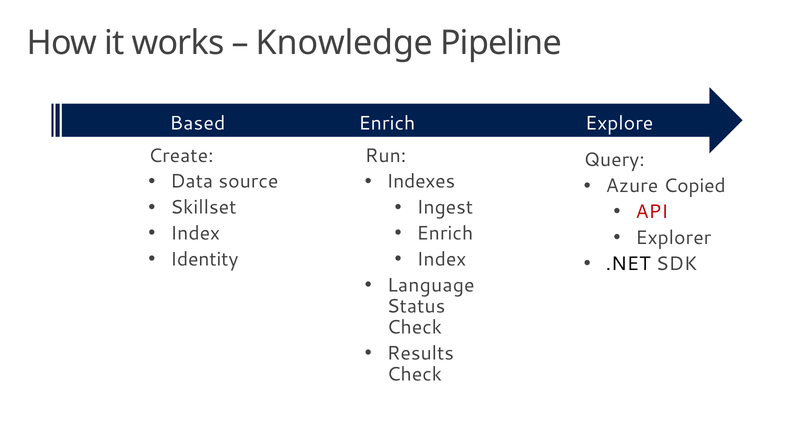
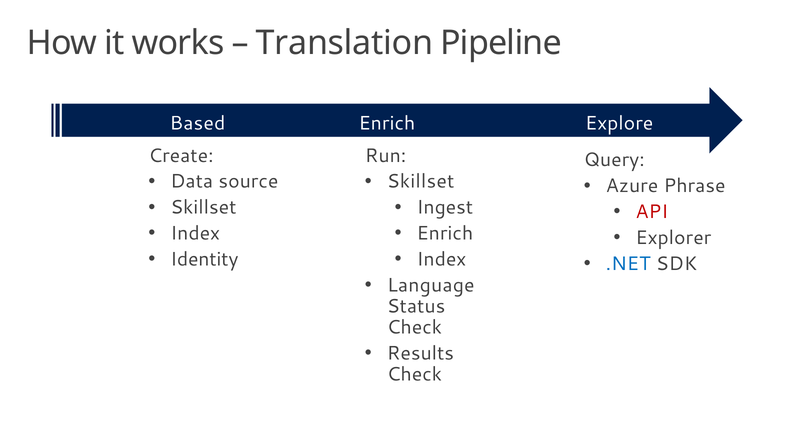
Knowledge: Knowledge -> Translation
Indexes at (421, 181): Indexes -> Skillset
Copied: Copied -> Phrase
.NET colour: black -> blue
